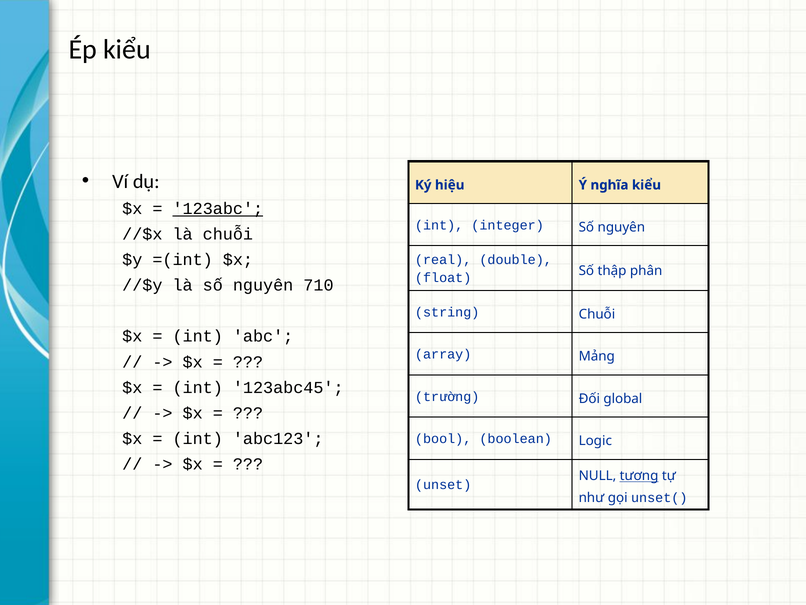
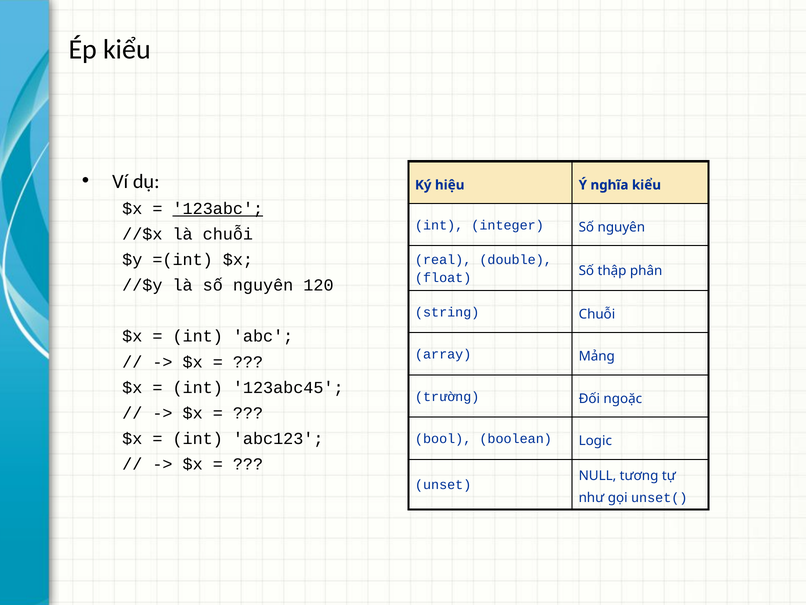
710: 710 -> 120
global: global -> ngoặc
tương underline: present -> none
